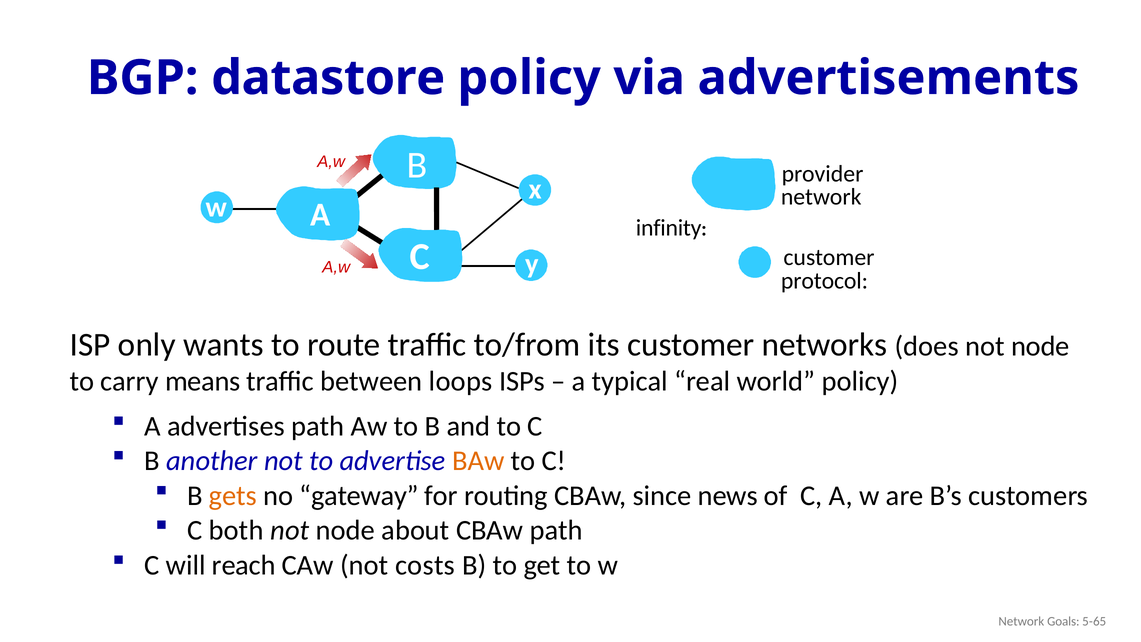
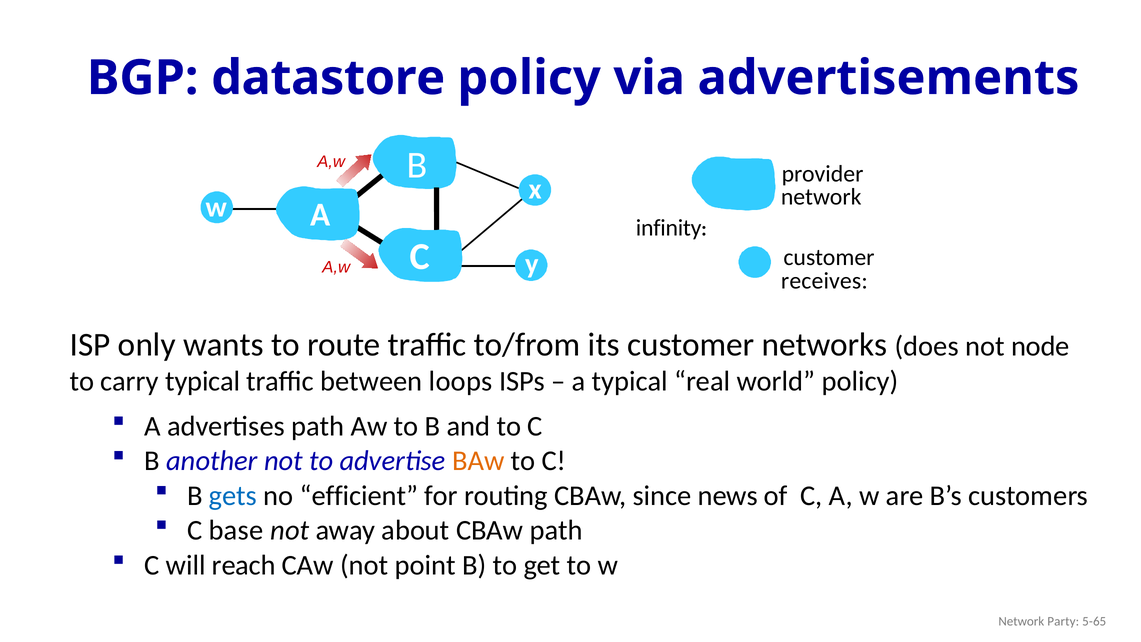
protocol: protocol -> receives
carry means: means -> typical
gets colour: orange -> blue
gateway: gateway -> efficient
both: both -> base
node at (345, 530): node -> away
costs: costs -> point
Goals: Goals -> Party
